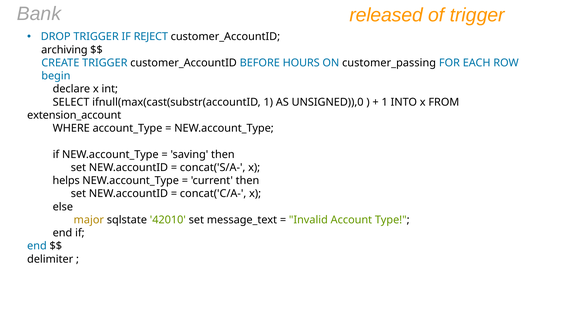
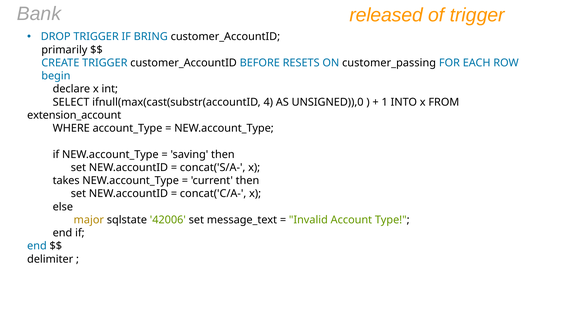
REJECT: REJECT -> BRING
archiving: archiving -> primarily
HOURS: HOURS -> RESETS
ifnull(max(cast(substr(accountID 1: 1 -> 4
helps: helps -> takes
42010: 42010 -> 42006
